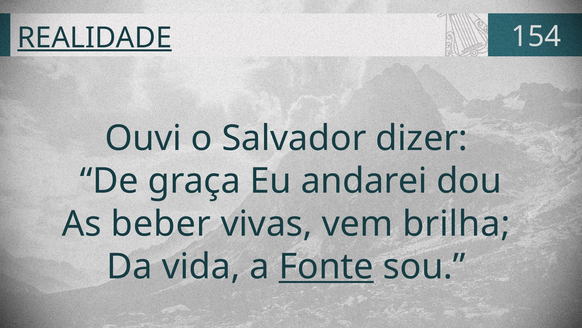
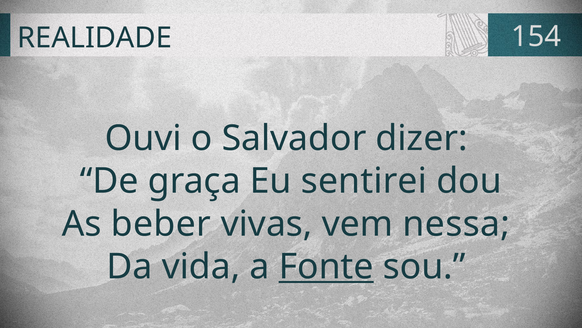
REALIDADE underline: present -> none
andarei: andarei -> sentirei
brilha: brilha -> nessa
